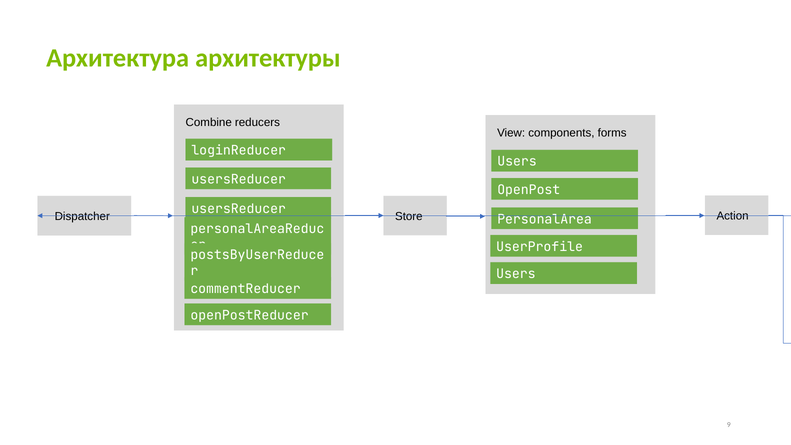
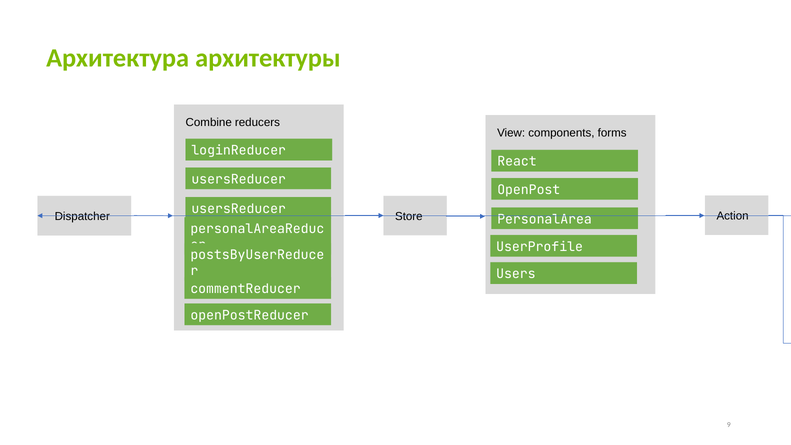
Users at (517, 162): Users -> React
